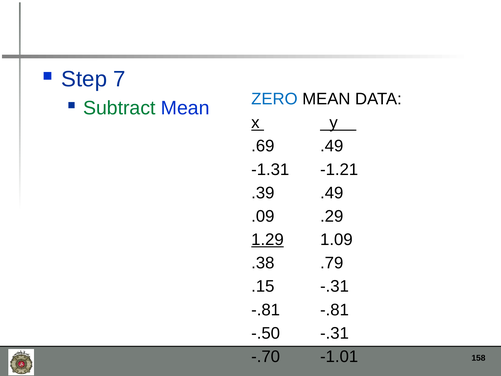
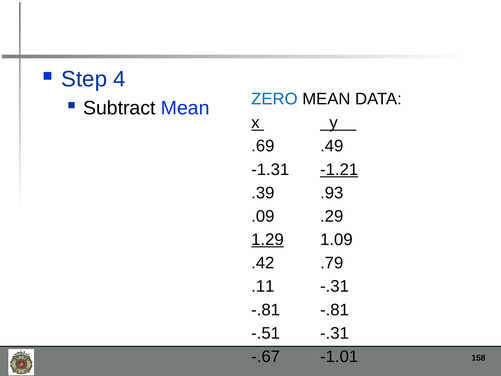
7: 7 -> 4
Subtract colour: green -> black
-1.21 underline: none -> present
.39 .49: .49 -> .93
.38: .38 -> .42
.15: .15 -> .11
-.50: -.50 -> -.51
-.70: -.70 -> -.67
